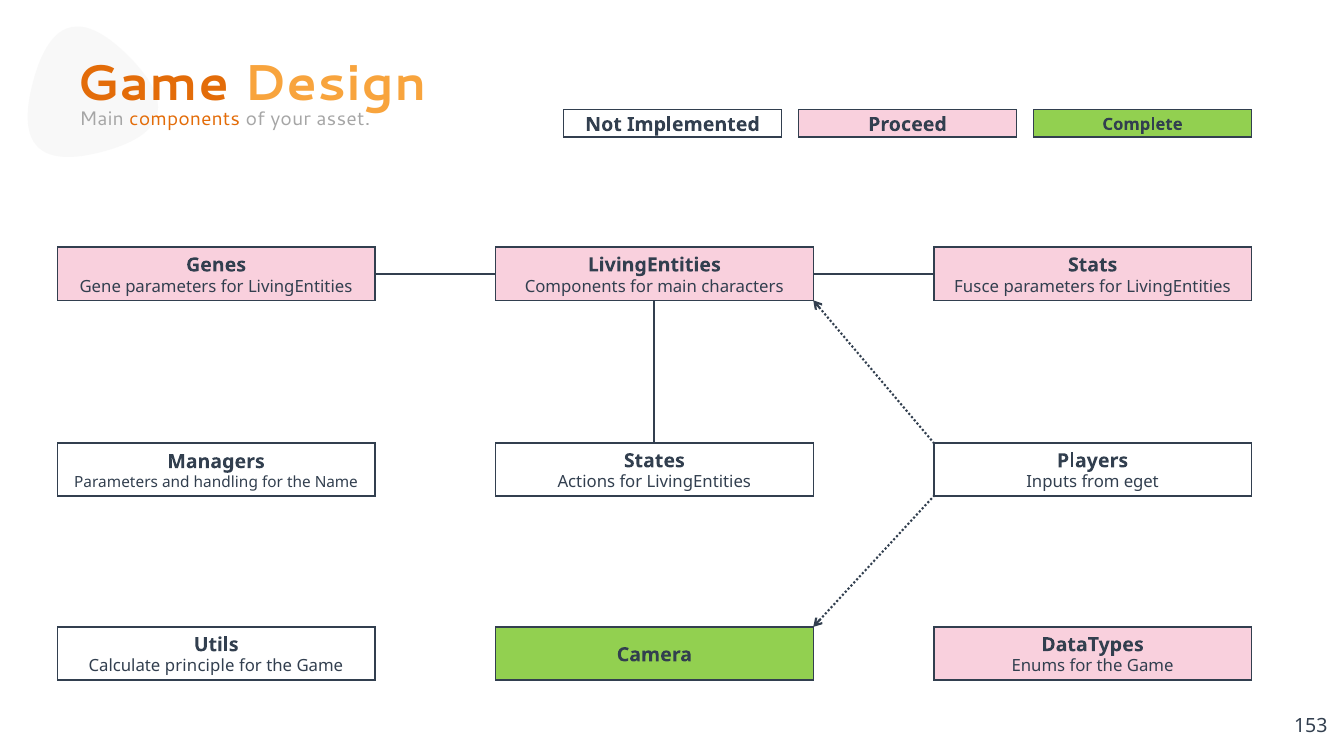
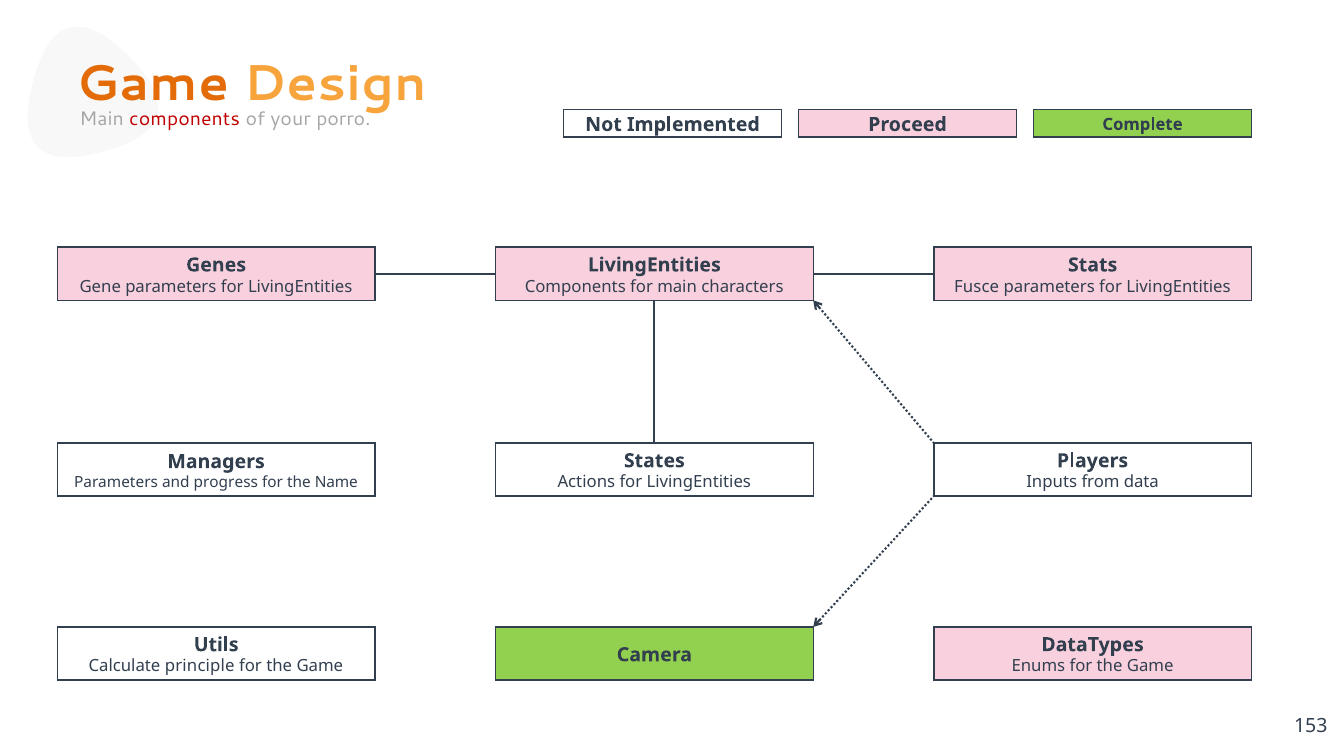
components at (185, 119) colour: orange -> red
asset: asset -> porro
eget: eget -> data
handling: handling -> progress
